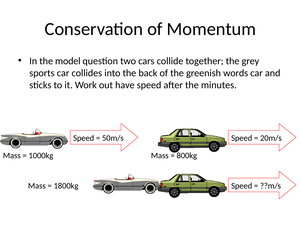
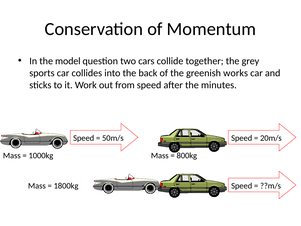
words: words -> works
have: have -> from
